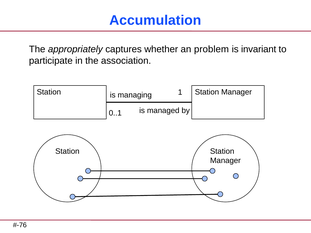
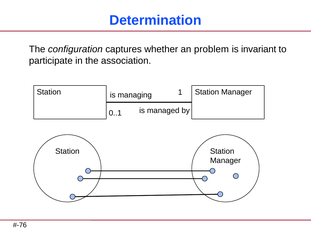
Accumulation: Accumulation -> Determination
appropriately: appropriately -> configuration
